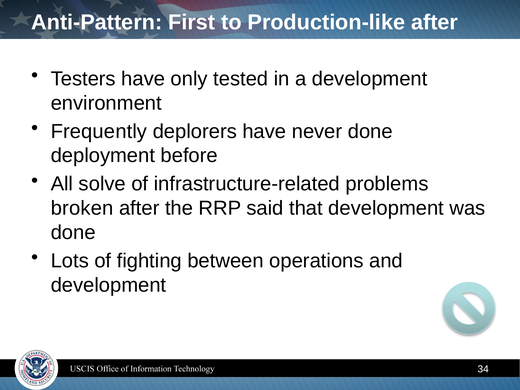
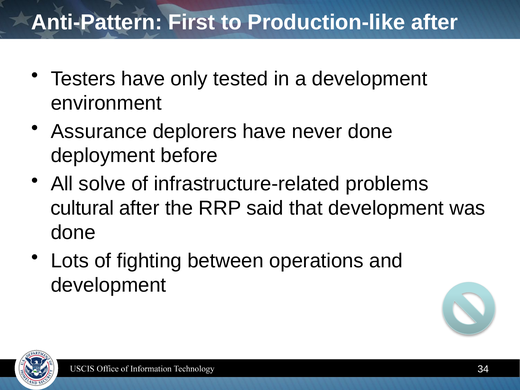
Frequently: Frequently -> Assurance
broken: broken -> cultural
